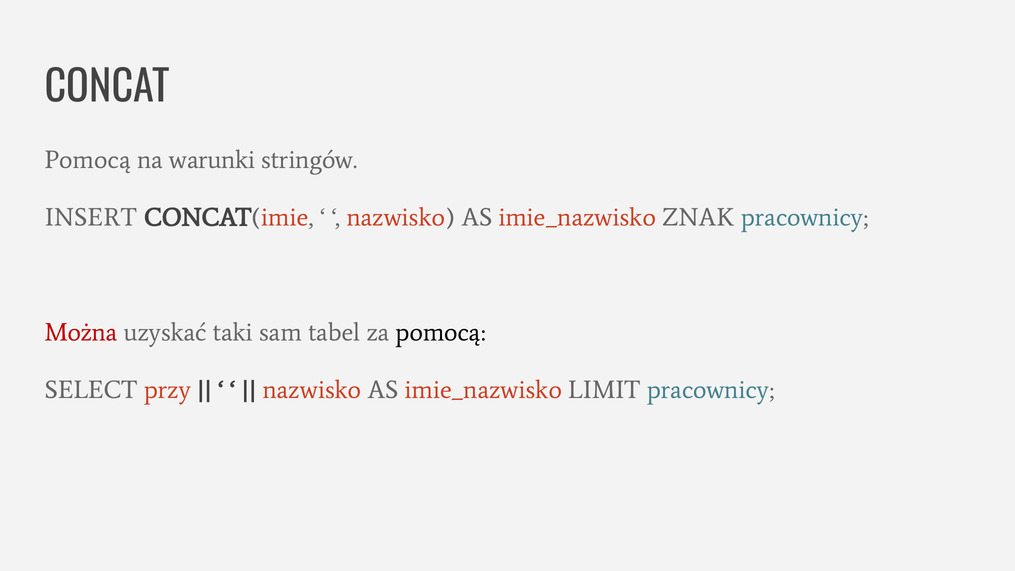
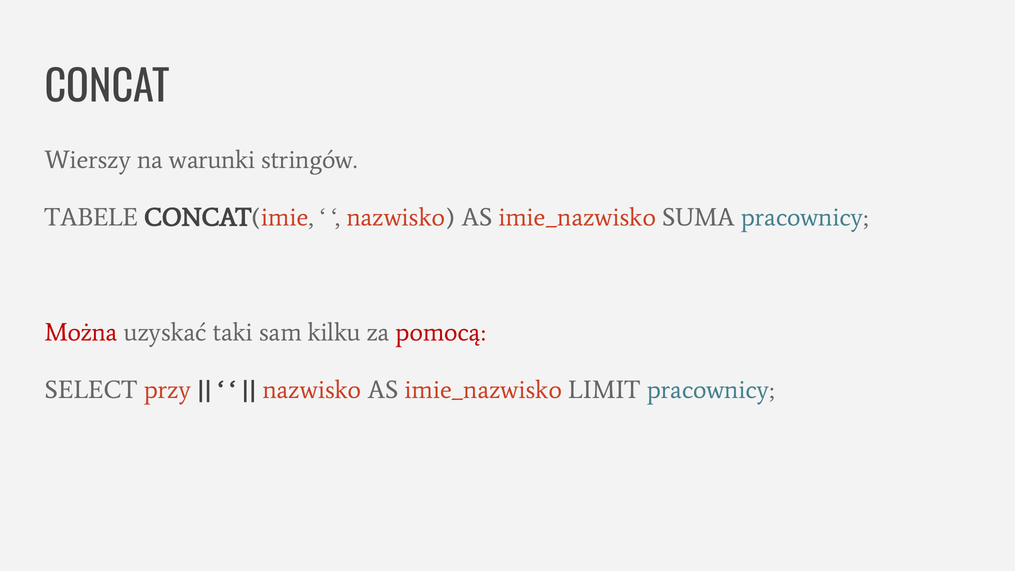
Pomocą at (88, 160): Pomocą -> Wierszy
INSERT: INSERT -> TABELE
ZNAK: ZNAK -> SUMA
tabel: tabel -> kilku
pomocą at (441, 332) colour: black -> red
